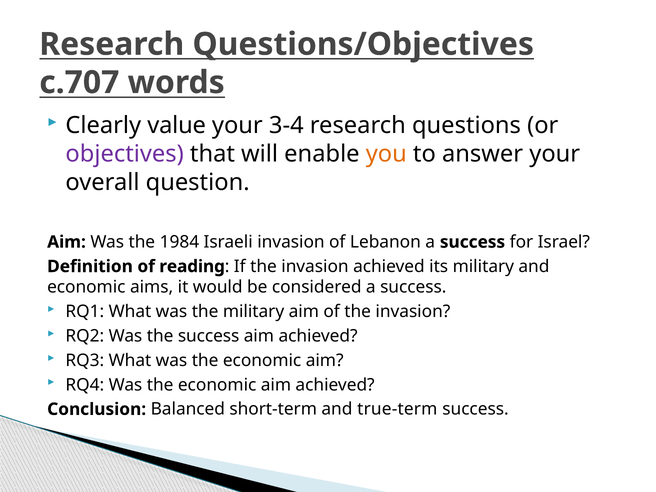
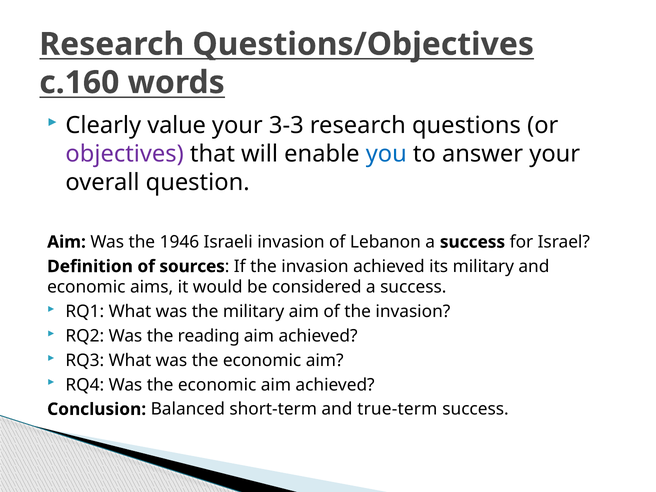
c.707: c.707 -> c.160
3-4: 3-4 -> 3-3
you colour: orange -> blue
1984: 1984 -> 1946
reading: reading -> sources
the success: success -> reading
